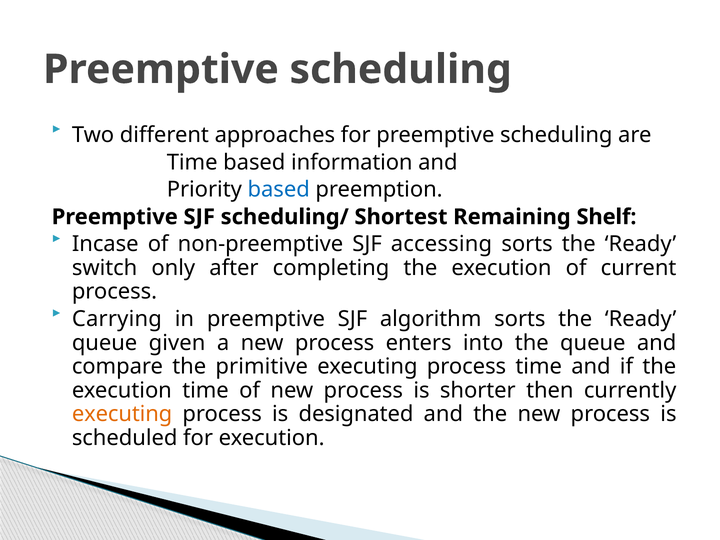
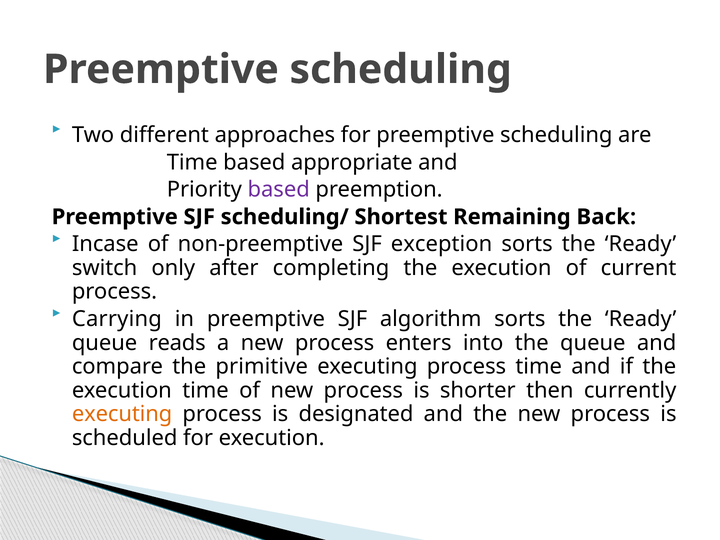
information: information -> appropriate
based at (279, 190) colour: blue -> purple
Shelf: Shelf -> Back
accessing: accessing -> exception
given: given -> reads
